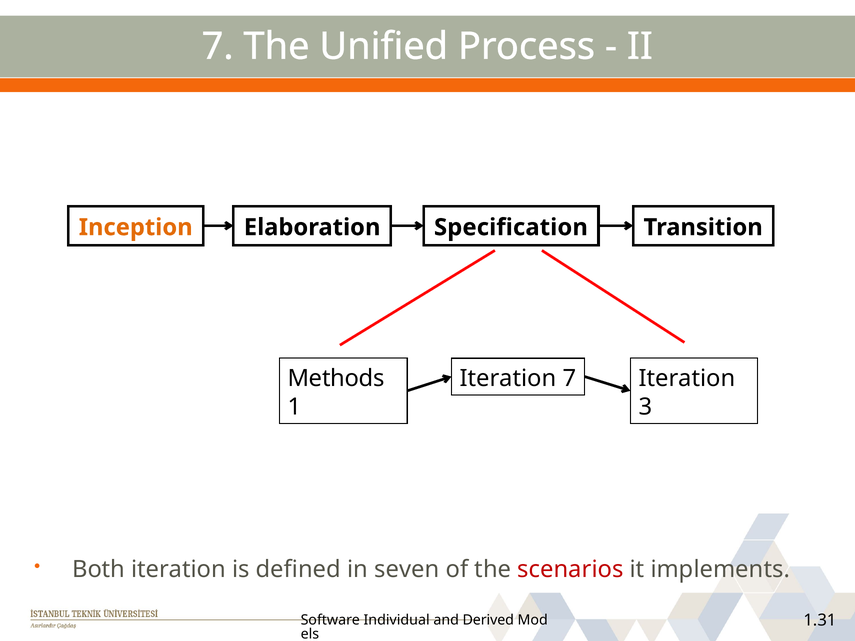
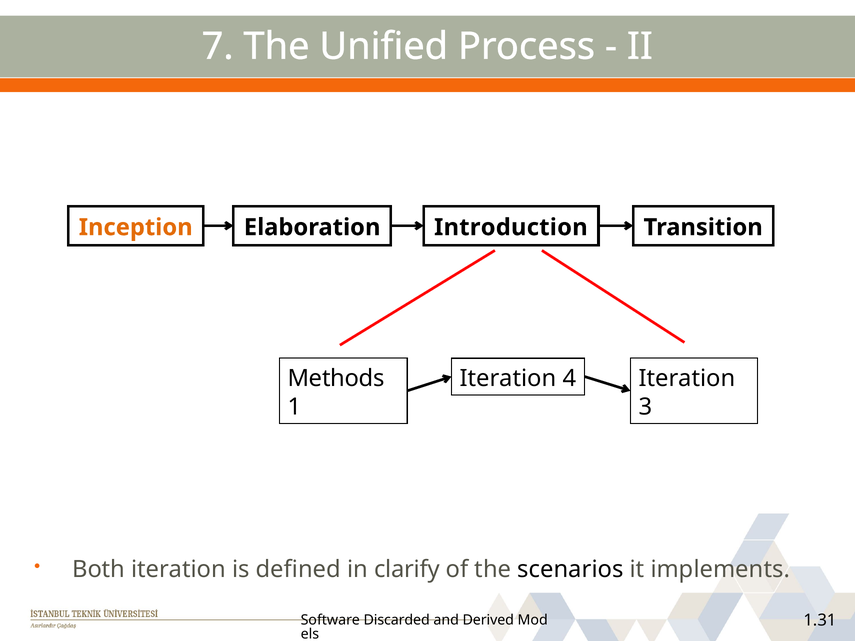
Specification: Specification -> Introduction
Iteration 7: 7 -> 4
seven: seven -> clarify
scenarios colour: red -> black
Individual: Individual -> Discarded
